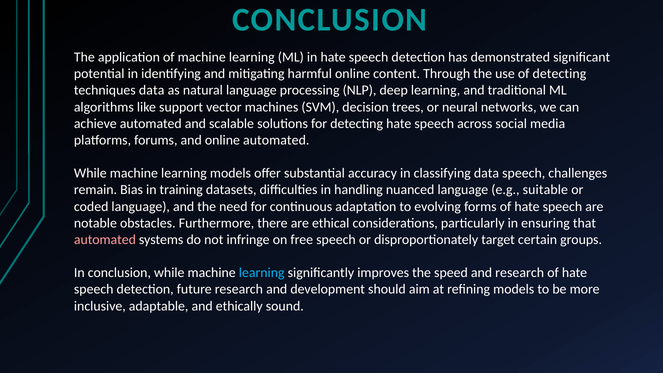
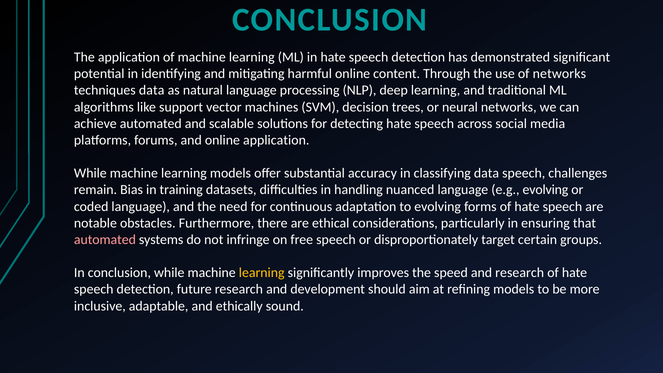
of detecting: detecting -> networks
online automated: automated -> application
e.g suitable: suitable -> evolving
learning at (262, 273) colour: light blue -> yellow
